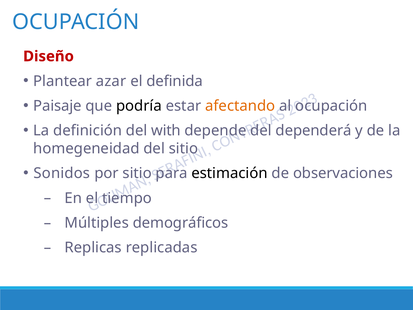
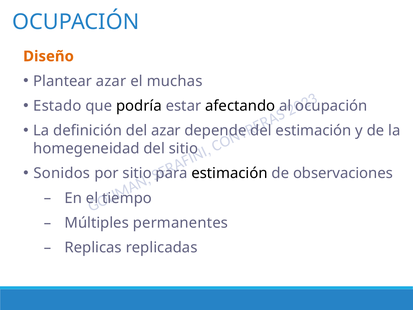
Diseño colour: red -> orange
definida: definida -> muchas
Paisaje: Paisaje -> Estado
afectando colour: orange -> black
del with: with -> azar
dependerá at (314, 131): dependerá -> estimación
demográficos: demográficos -> permanentes
